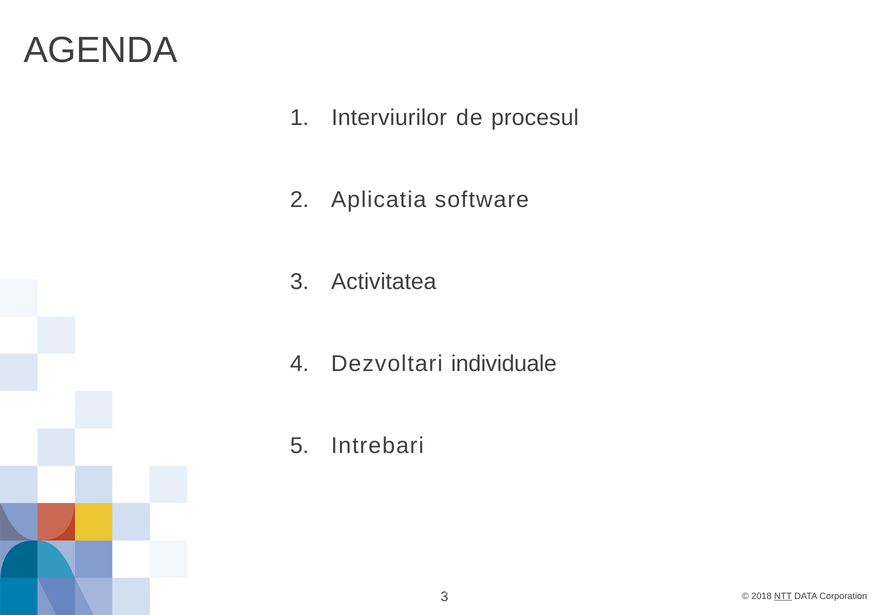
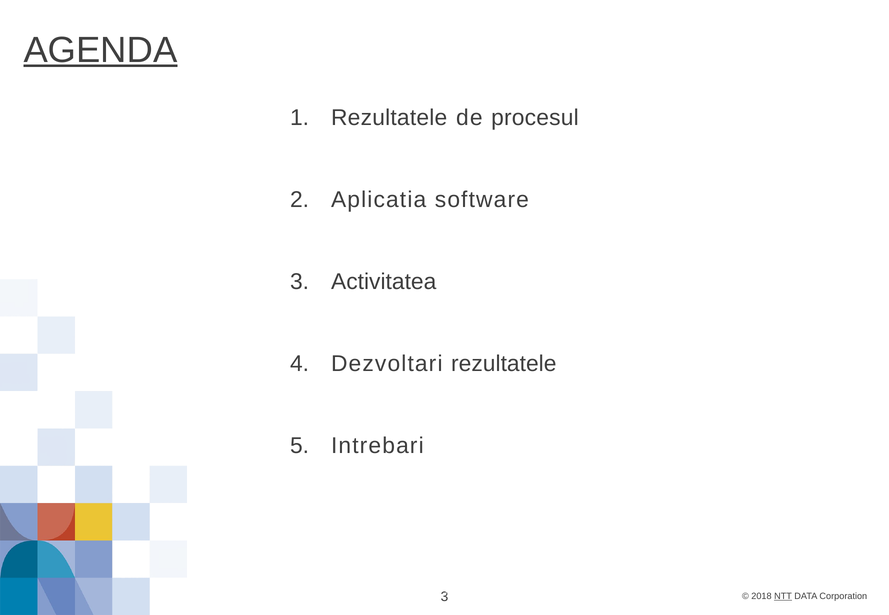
AGENDA underline: none -> present
Interviurilor at (389, 118): Interviurilor -> Rezultatele
Dezvoltari individuale: individuale -> rezultatele
